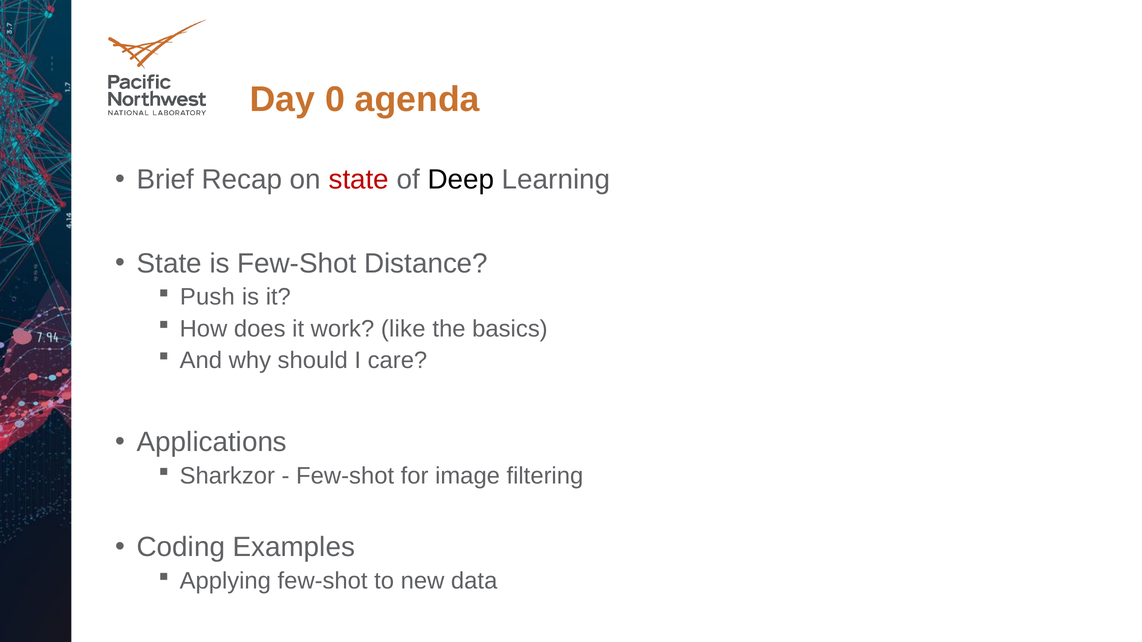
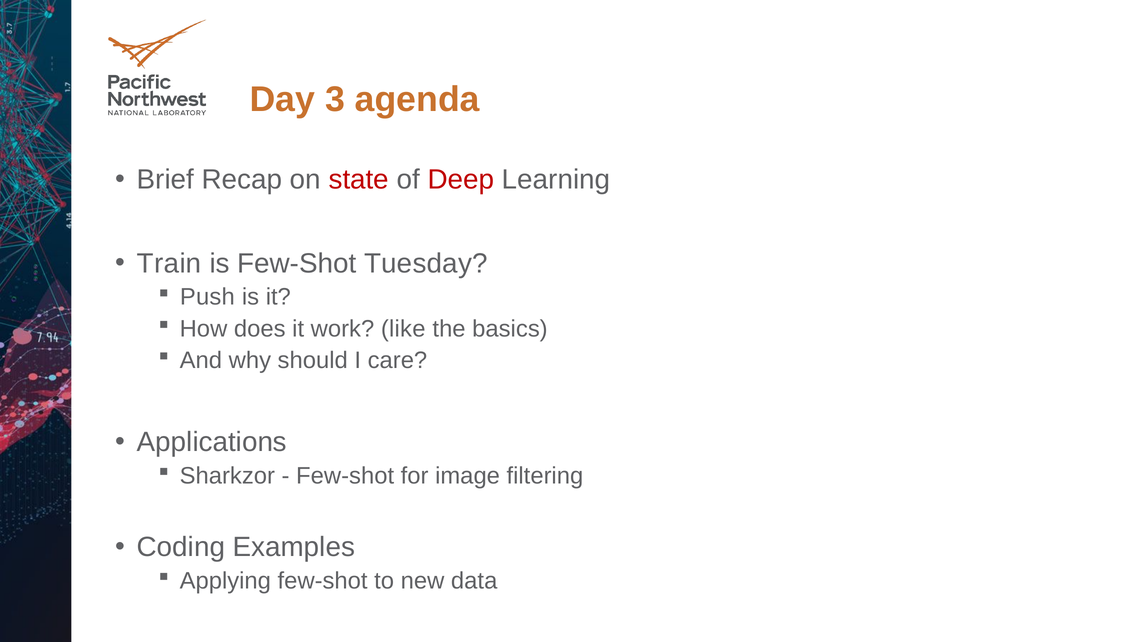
0: 0 -> 3
Deep colour: black -> red
State at (169, 263): State -> Train
Distance: Distance -> Tuesday
